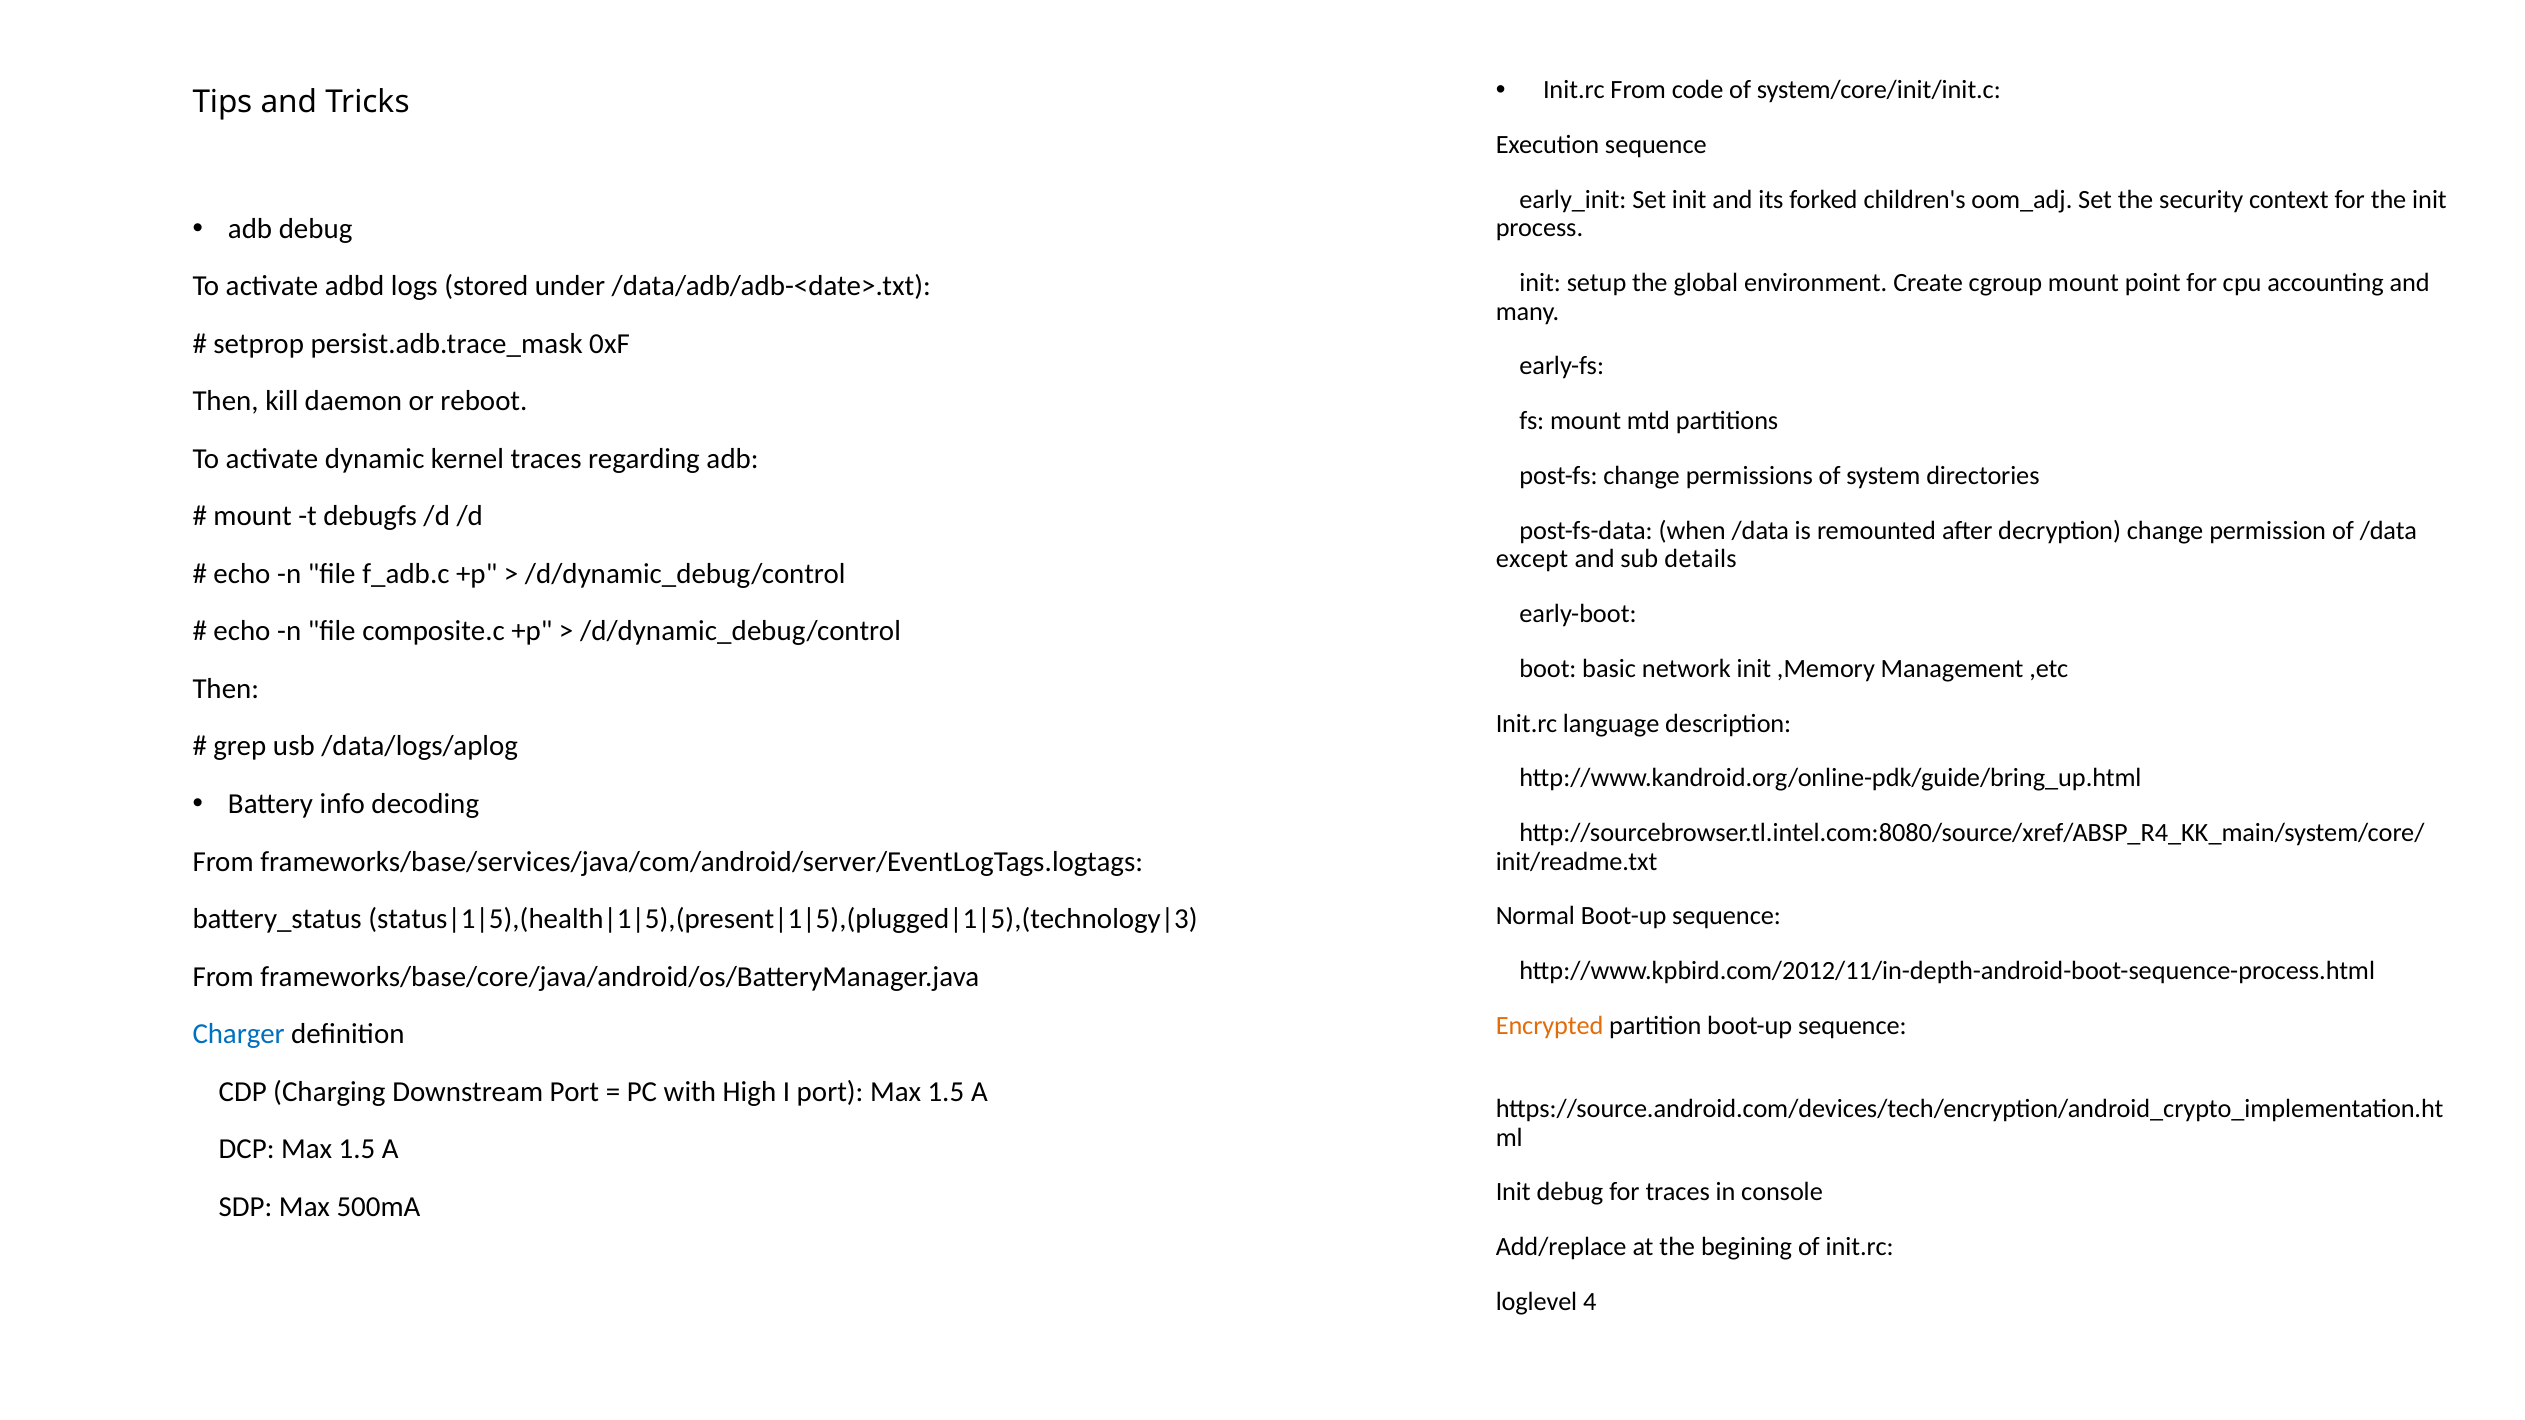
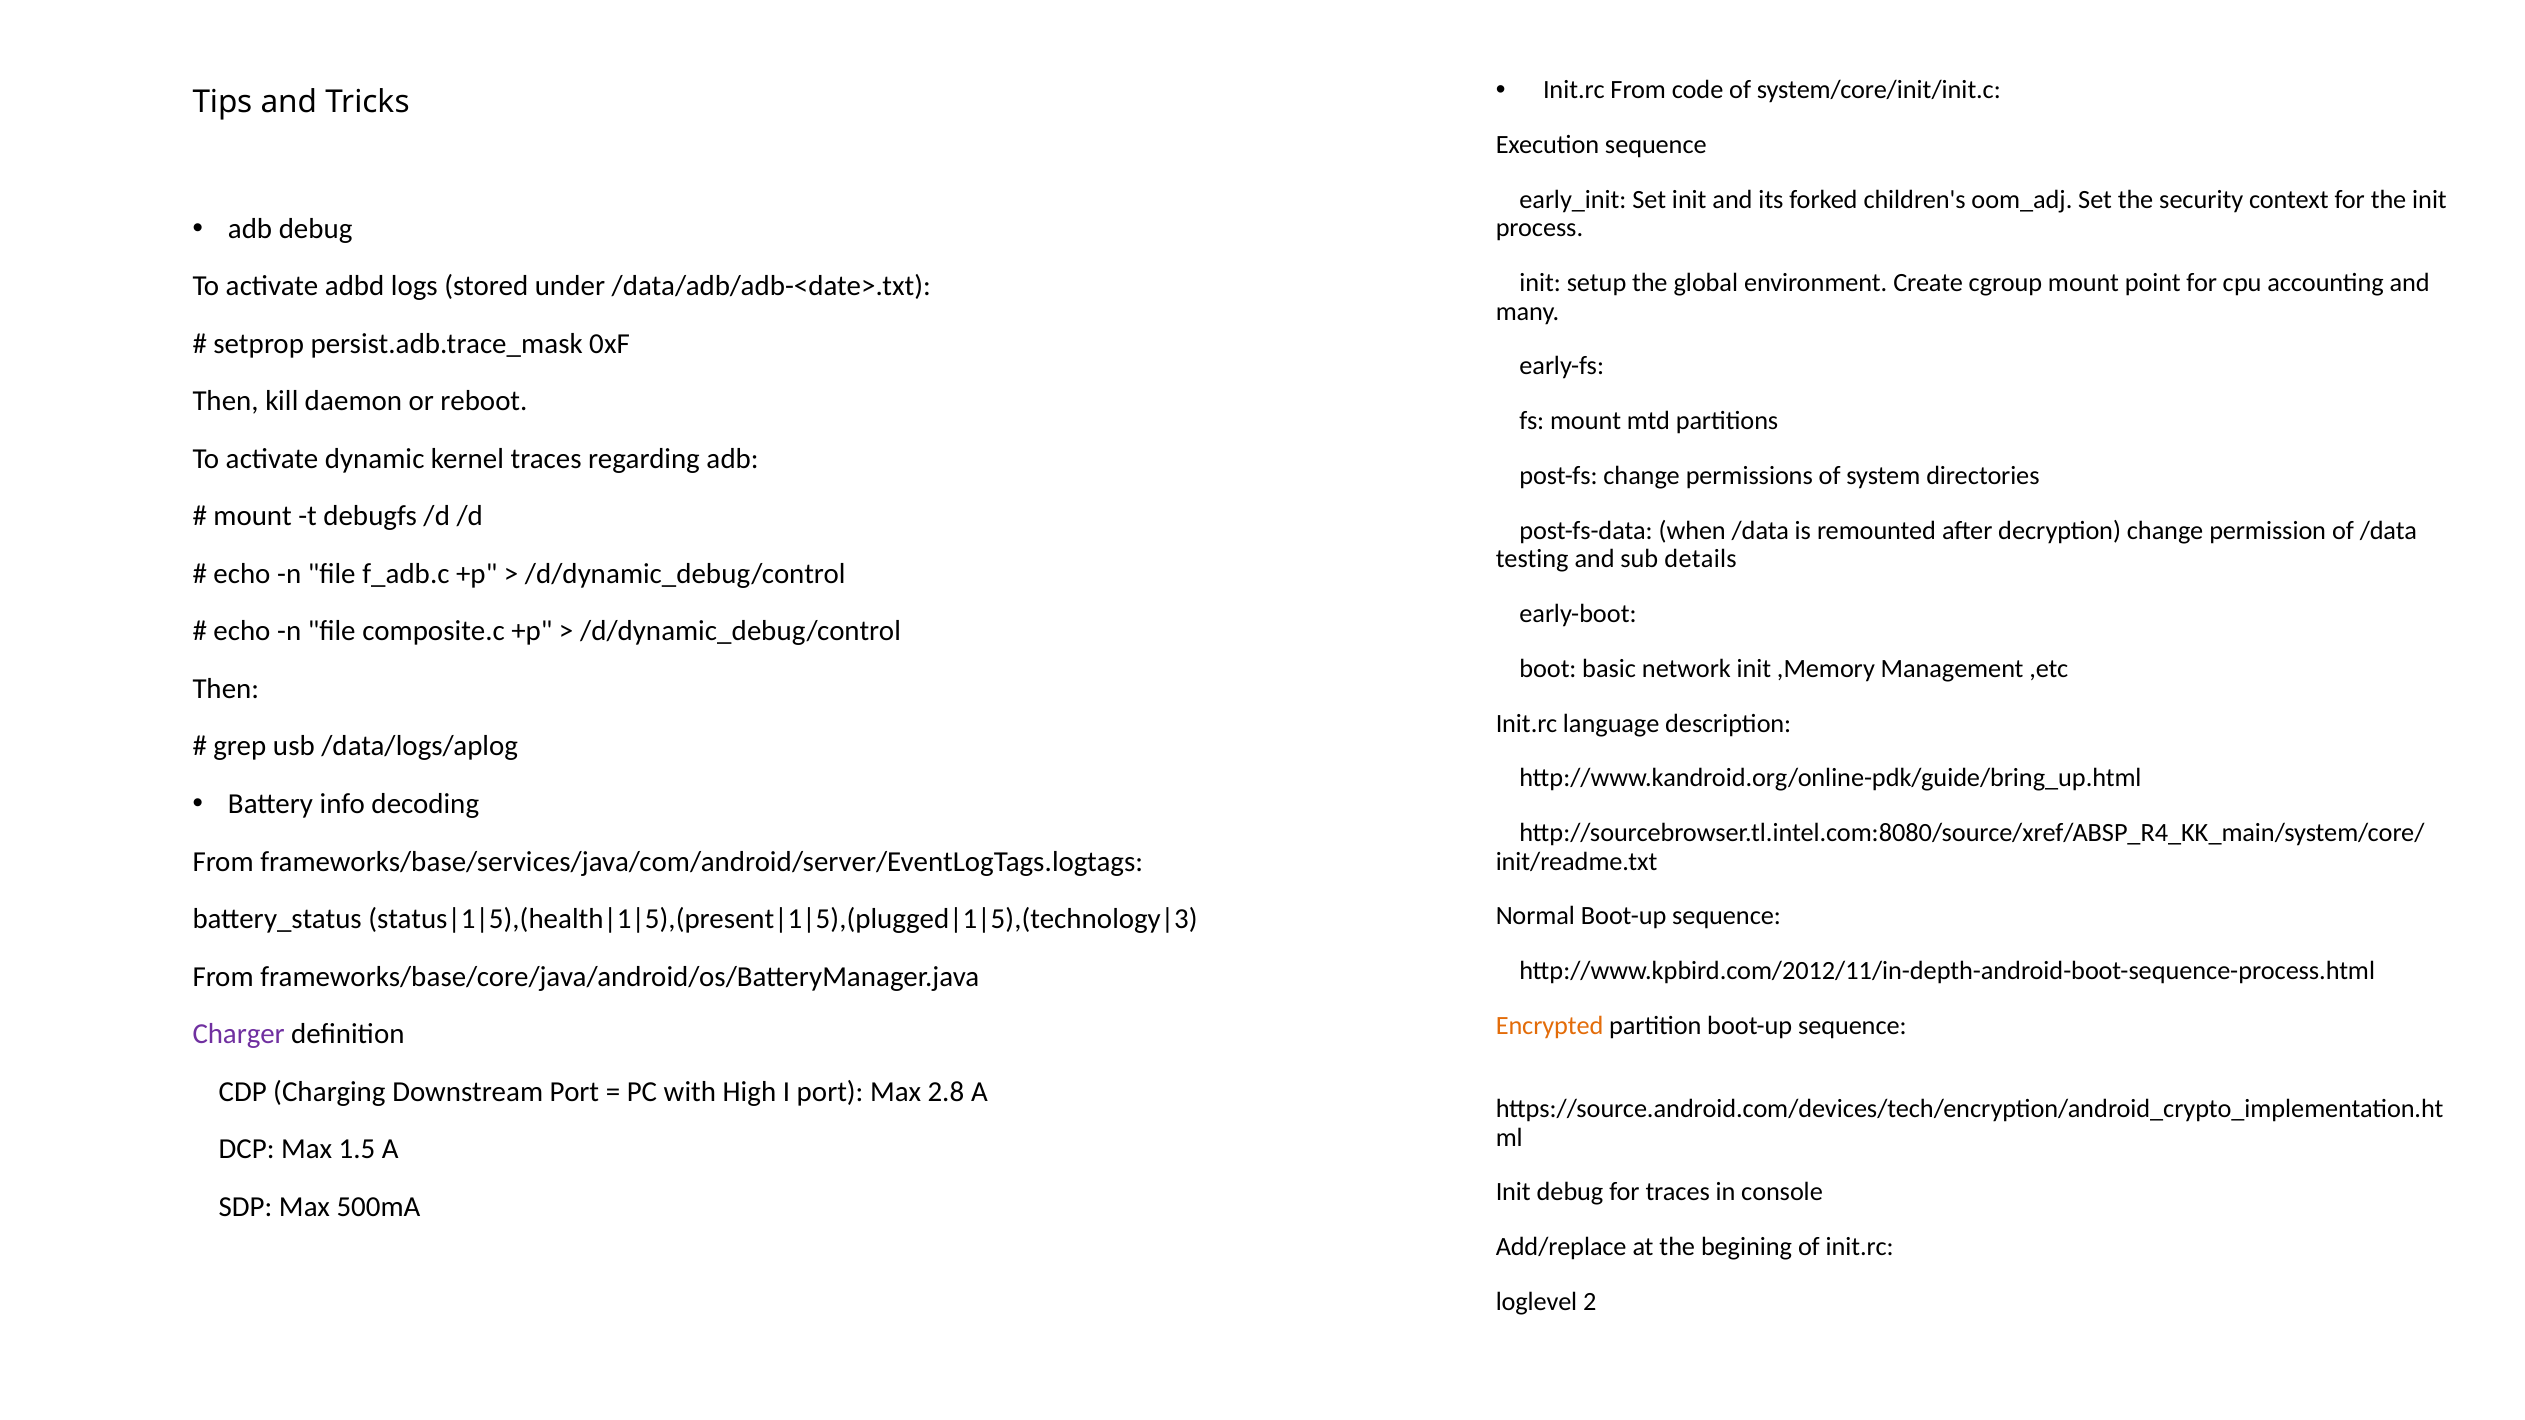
except: except -> testing
Charger colour: blue -> purple
port Max 1.5: 1.5 -> 2.8
4: 4 -> 2
